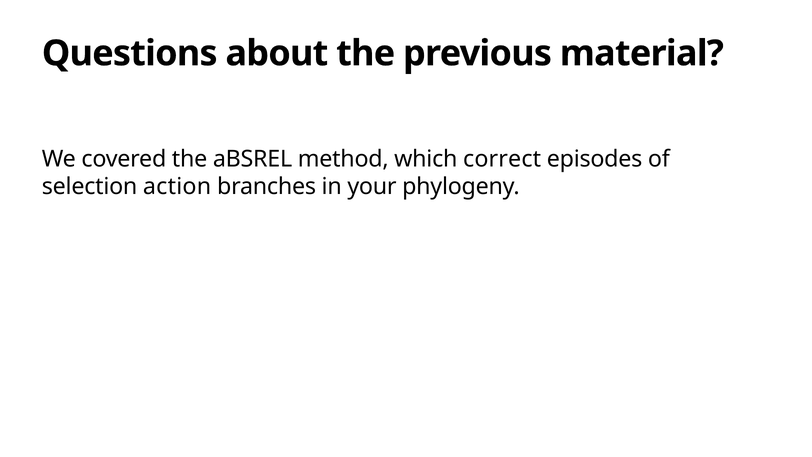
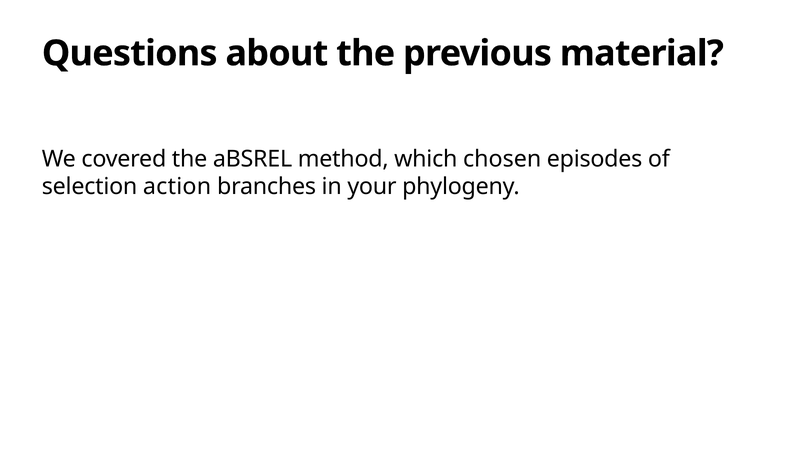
correct: correct -> chosen
